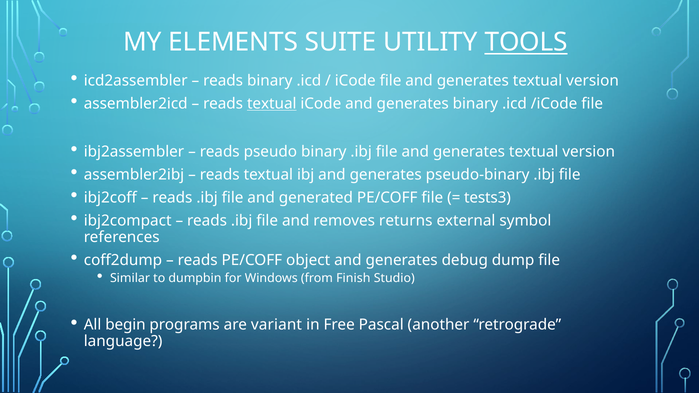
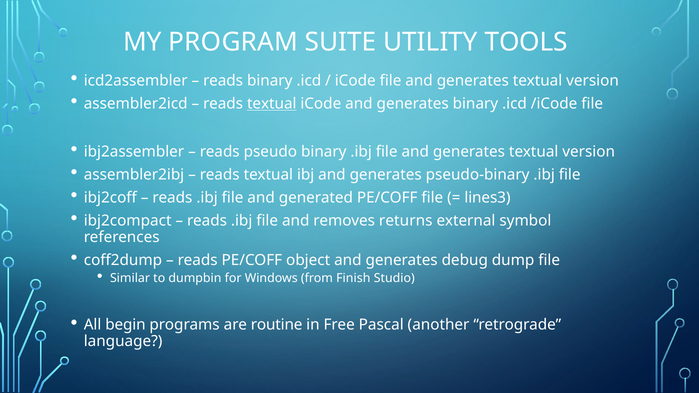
ELEMENTS: ELEMENTS -> PROGRAM
TOOLS underline: present -> none
tests3: tests3 -> lines3
variant: variant -> routine
